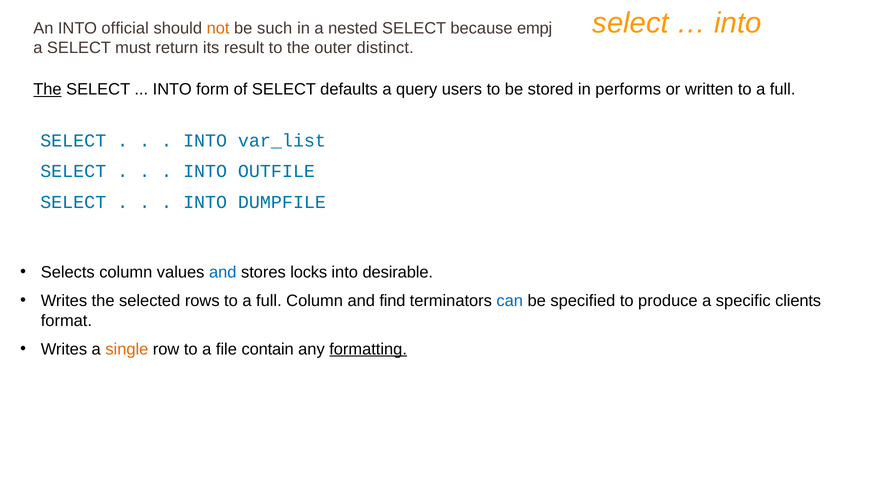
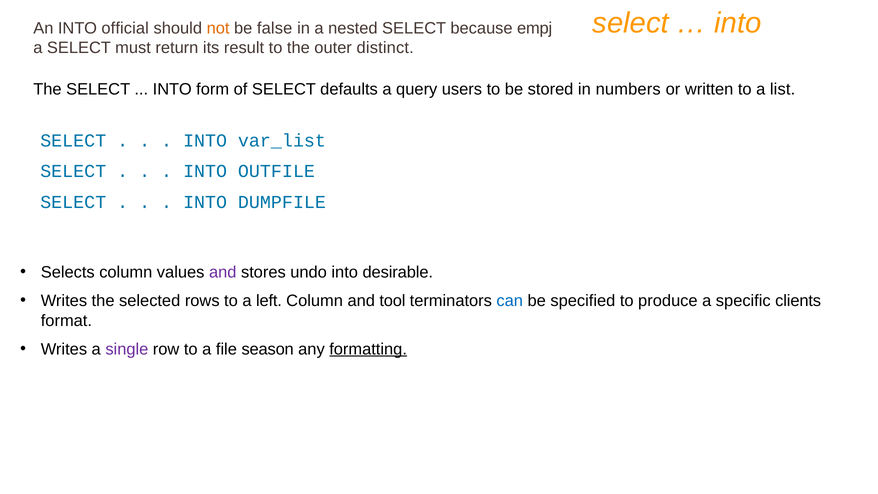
such: such -> false
The at (47, 89) underline: present -> none
performs: performs -> numbers
written to a full: full -> list
and at (223, 272) colour: blue -> purple
locks: locks -> undo
rows to a full: full -> left
find: find -> tool
single colour: orange -> purple
contain: contain -> season
